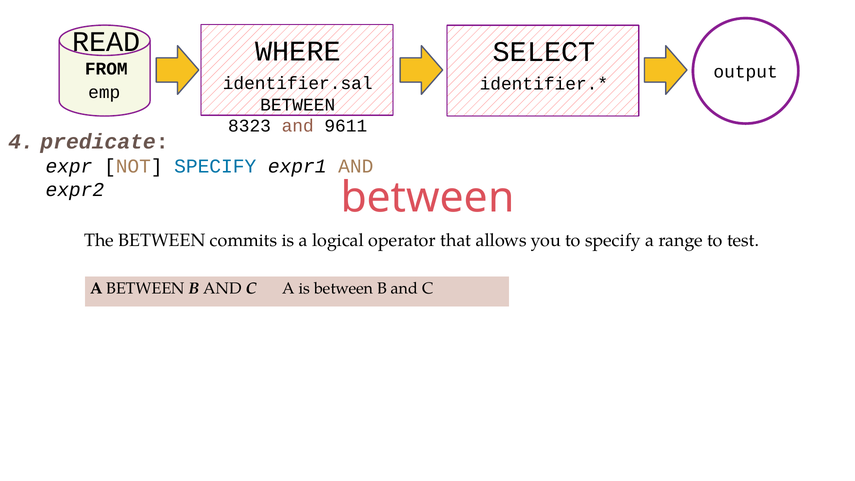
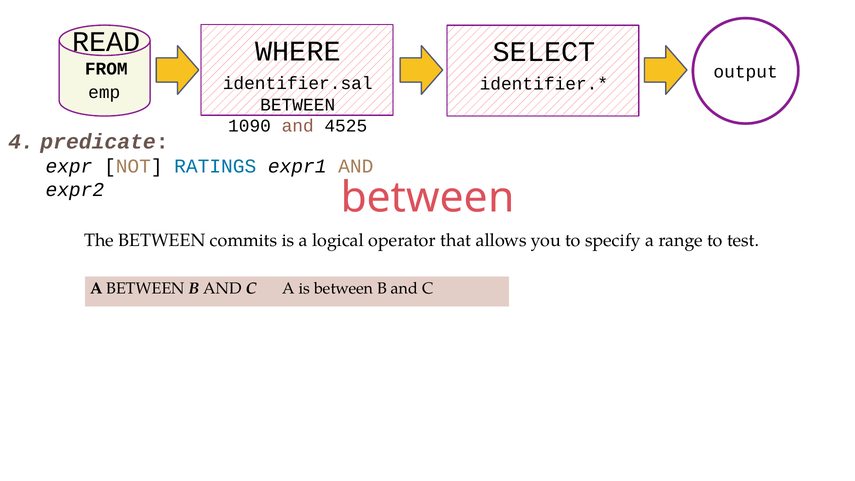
8323: 8323 -> 1090
9611: 9611 -> 4525
NOT SPECIFY: SPECIFY -> RATINGS
